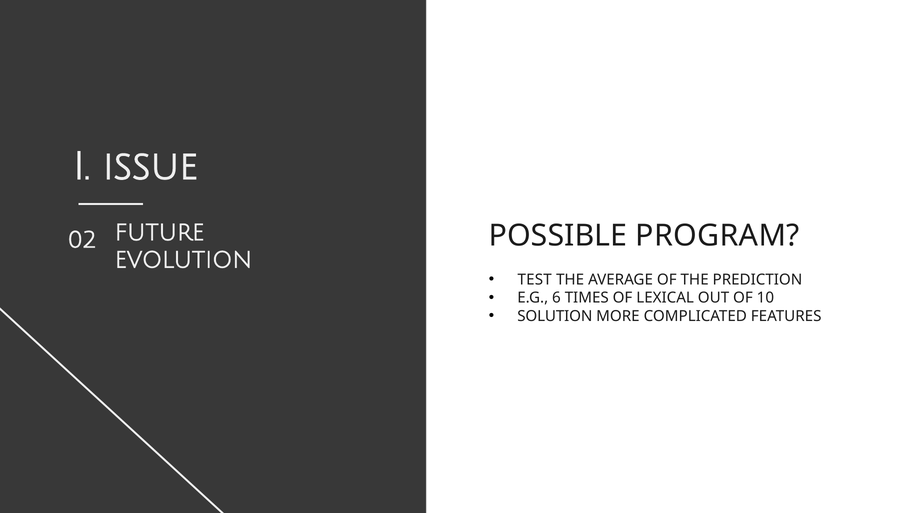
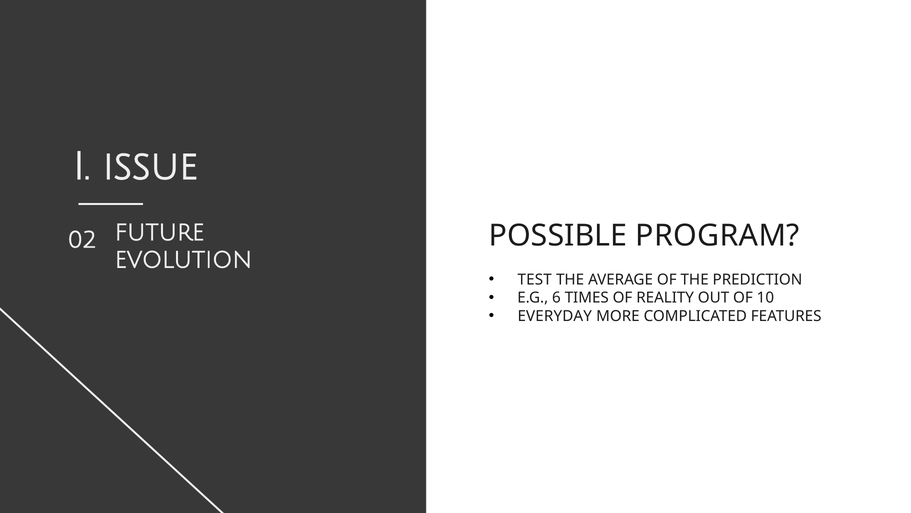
LEXICAL: LEXICAL -> REALITY
SOLUTION: SOLUTION -> EVERYDAY
